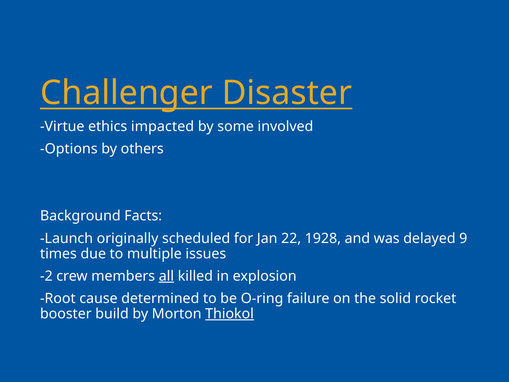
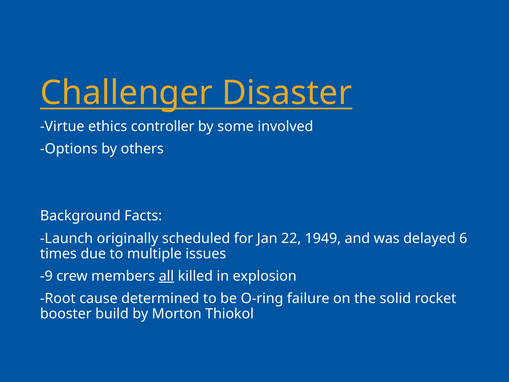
impacted: impacted -> controller
1928: 1928 -> 1949
9: 9 -> 6
-2: -2 -> -9
Thiokol underline: present -> none
